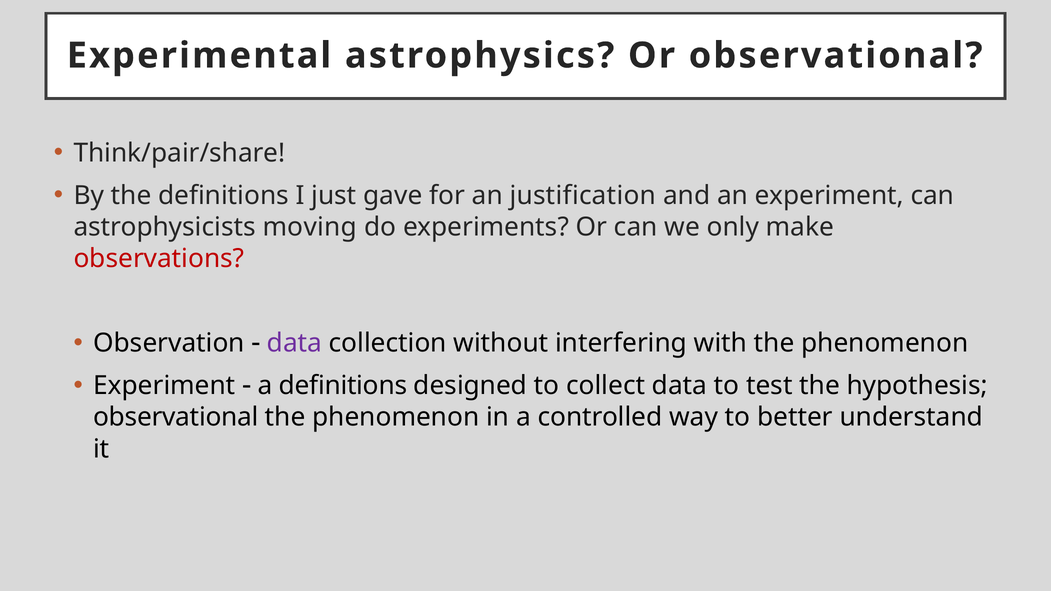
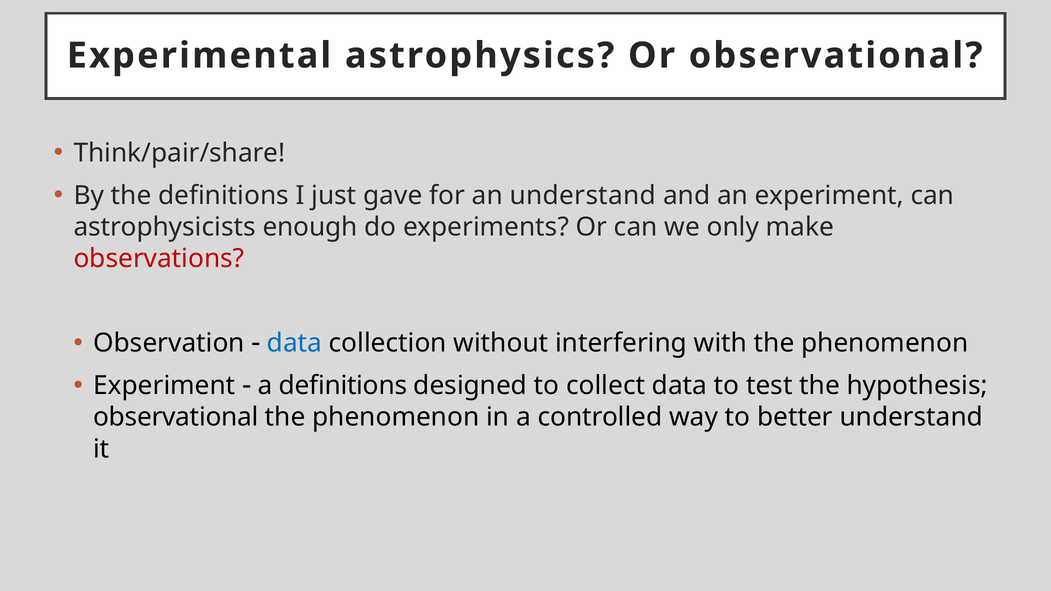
an justification: justification -> understand
moving: moving -> enough
data at (295, 343) colour: purple -> blue
